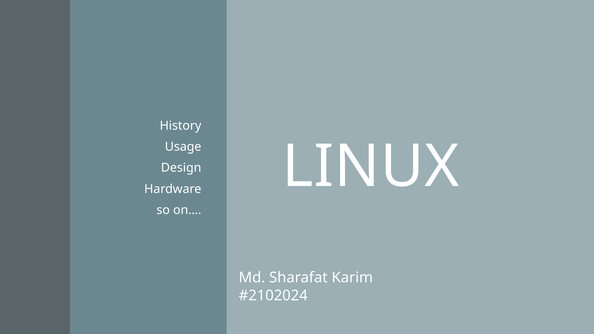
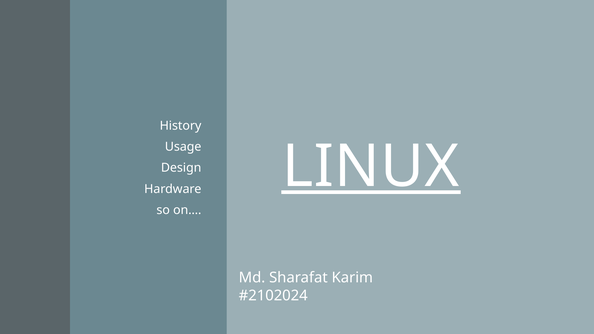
LINUX underline: none -> present
